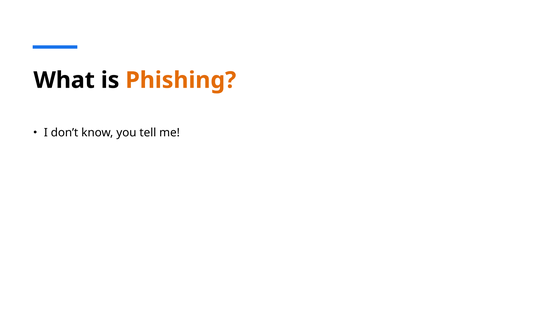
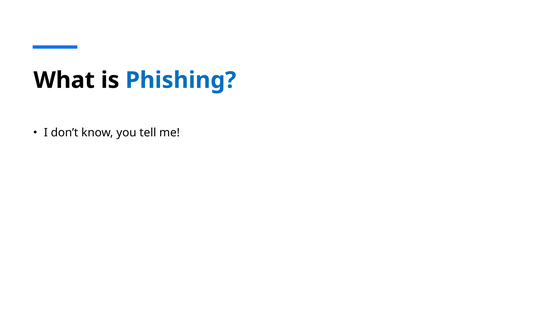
Phishing colour: orange -> blue
